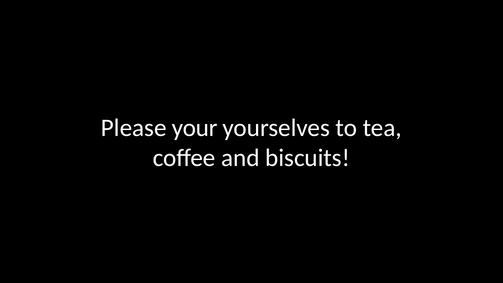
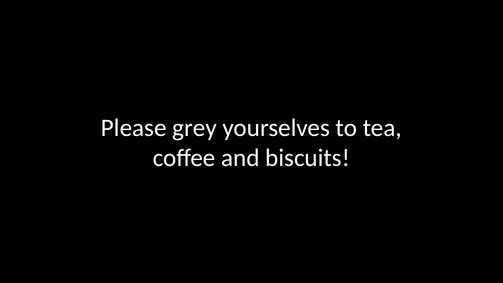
your: your -> grey
